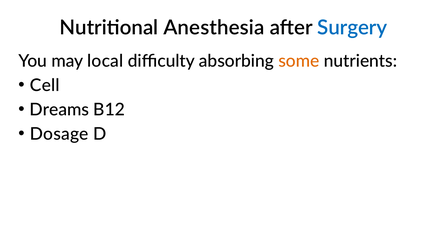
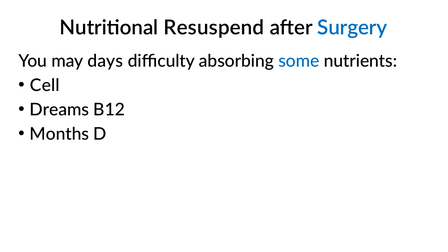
Anesthesia: Anesthesia -> Resuspend
local: local -> days
some colour: orange -> blue
Dosage: Dosage -> Months
